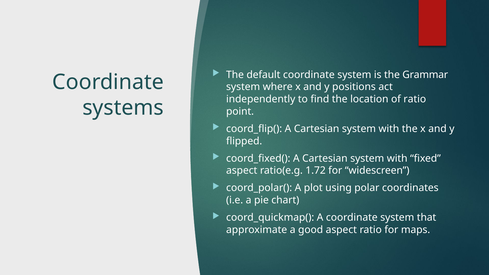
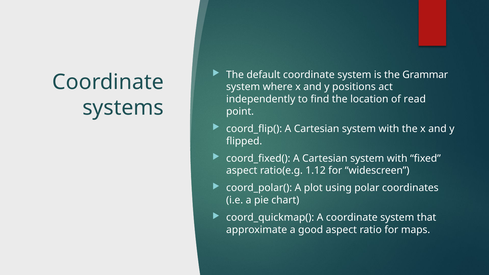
of ratio: ratio -> read
1.72: 1.72 -> 1.12
